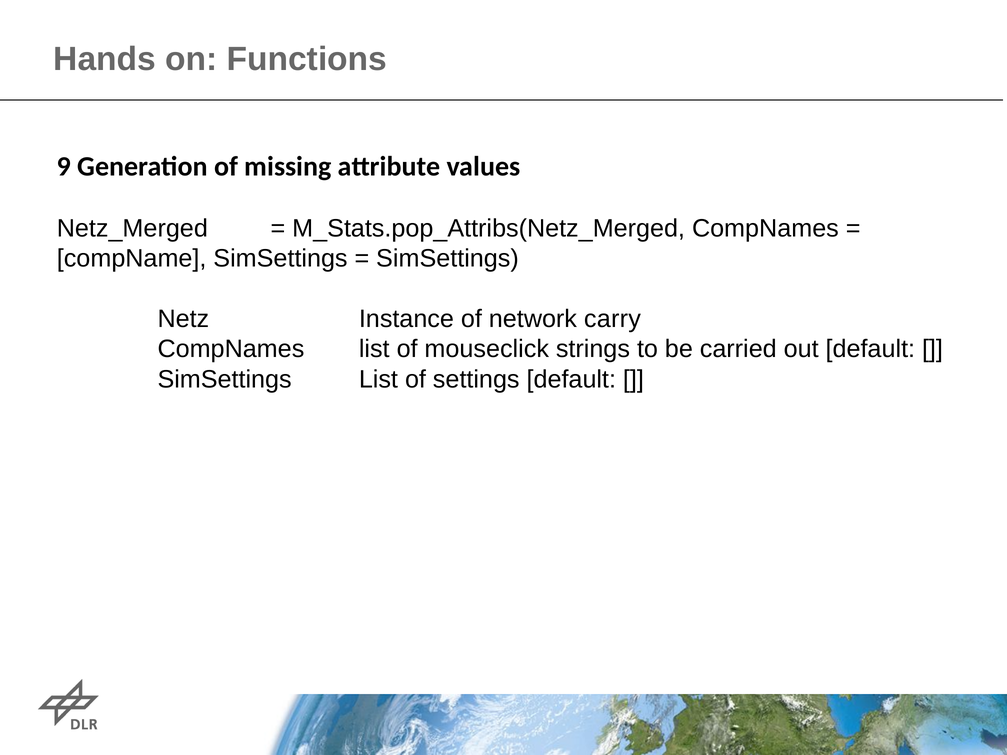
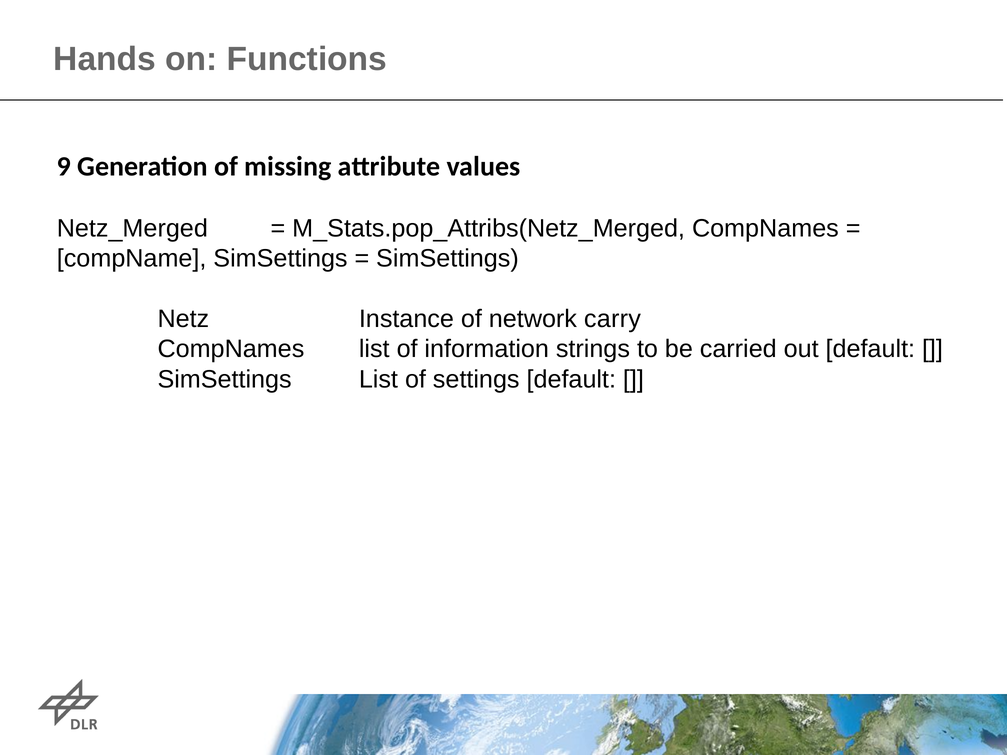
mouseclick: mouseclick -> information
